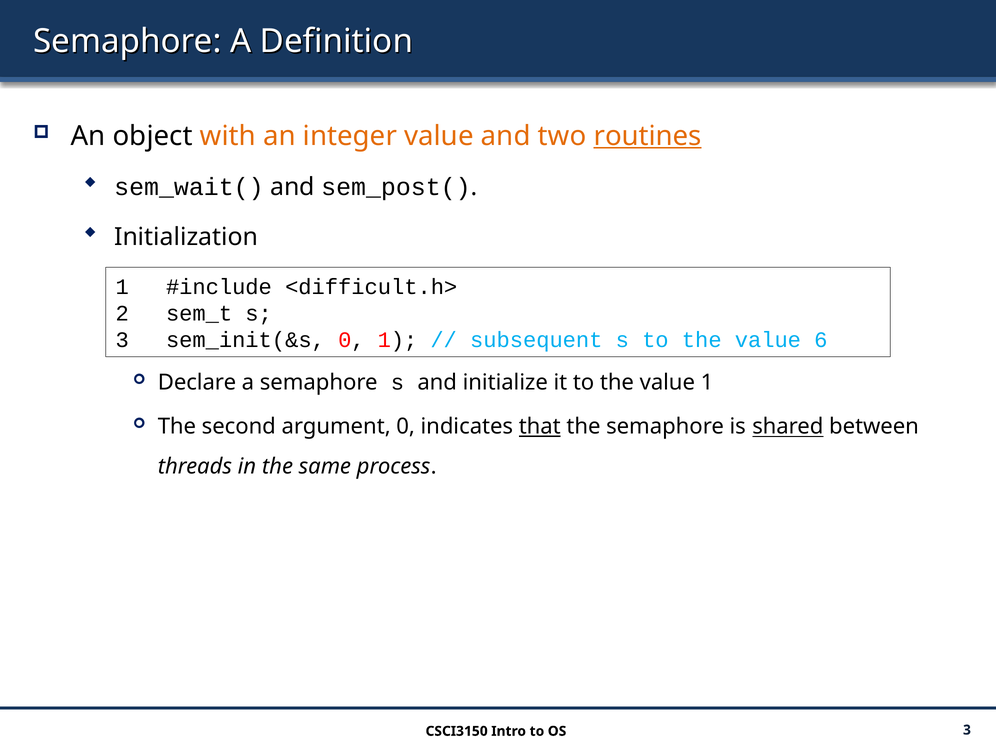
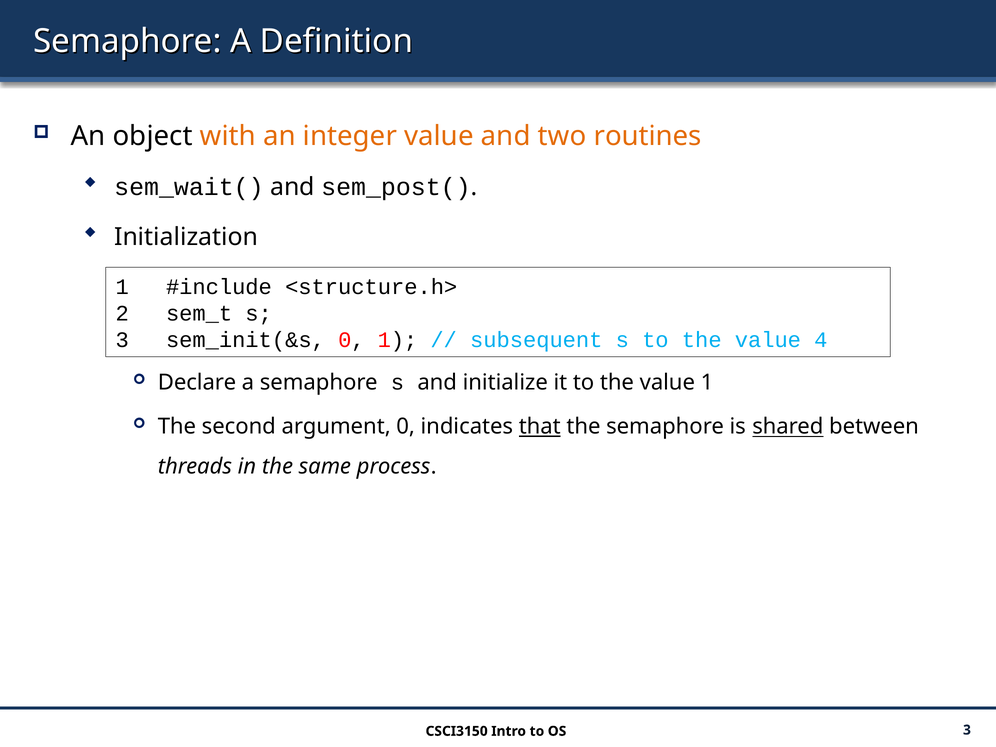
routines underline: present -> none
<difficult.h>: <difficult.h> -> <structure.h>
6: 6 -> 4
